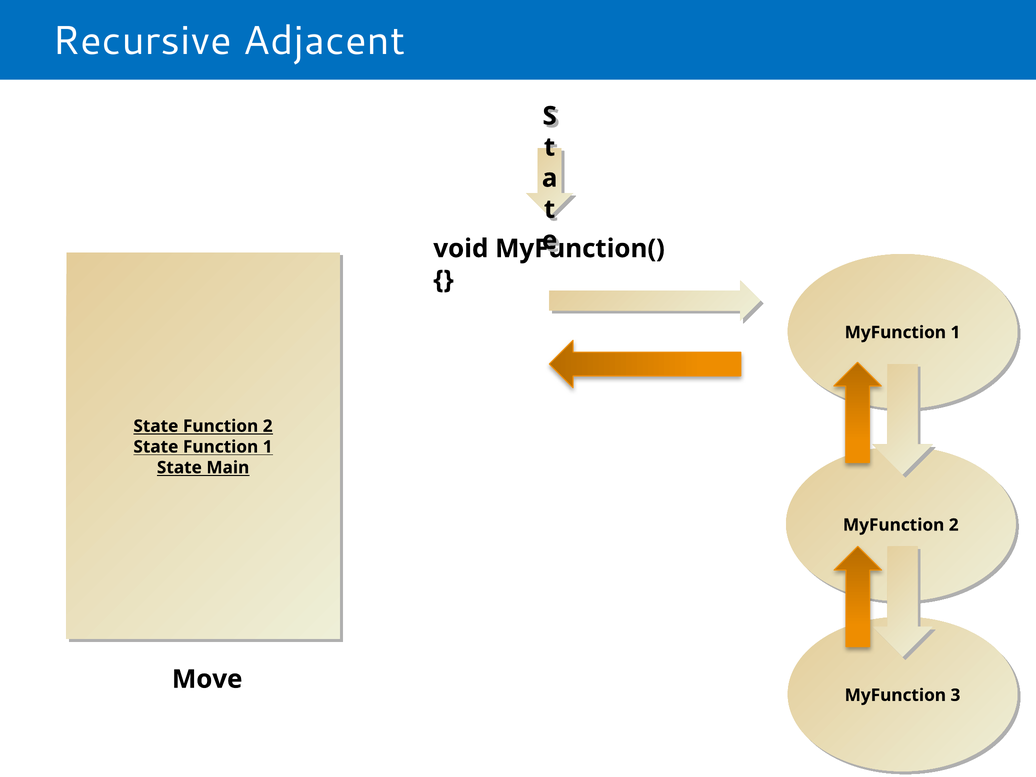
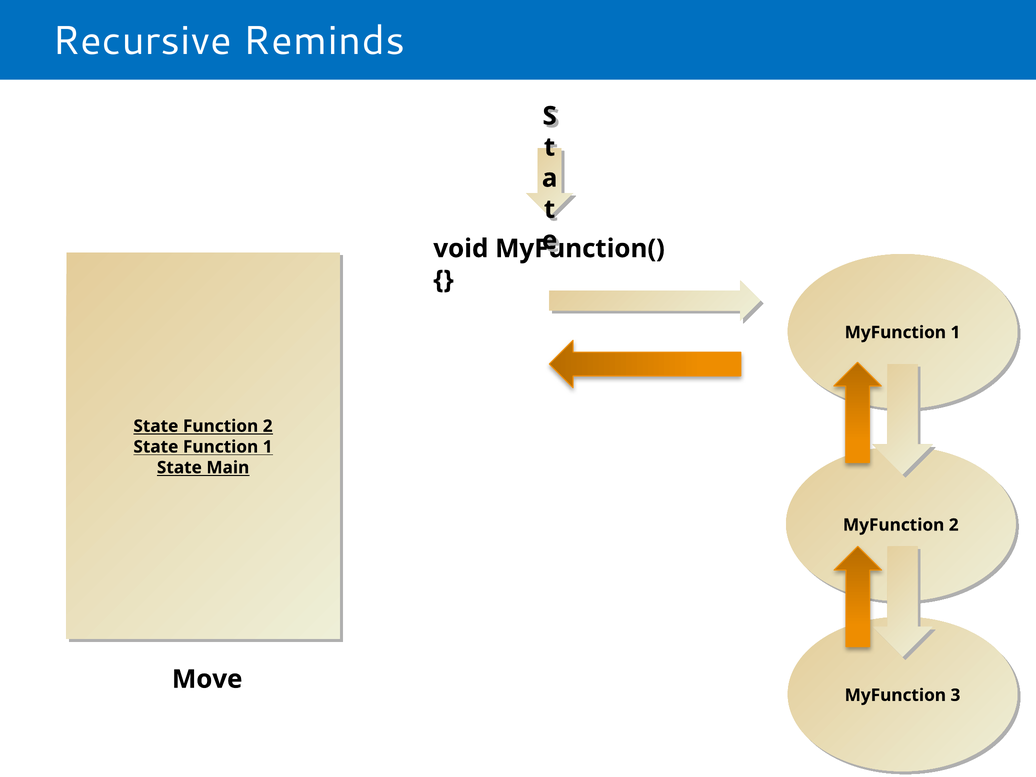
Adjacent: Adjacent -> Reminds
